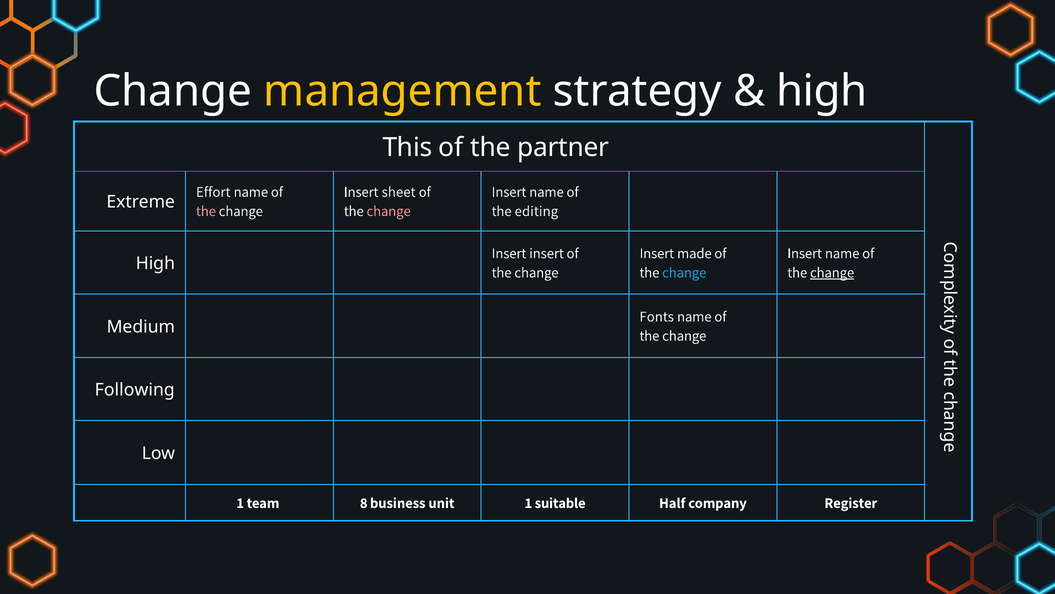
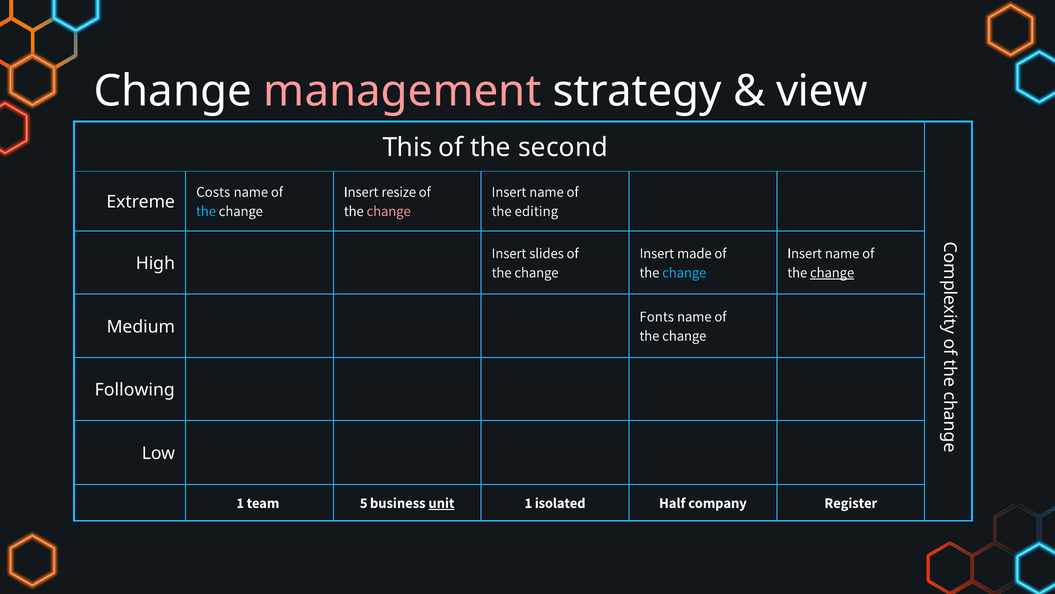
management colour: yellow -> pink
high at (822, 91): high -> view
partner: partner -> second
Effort: Effort -> Costs
sheet: sheet -> resize
the at (206, 211) colour: pink -> light blue
Insert insert: insert -> slides
8: 8 -> 5
unit underline: none -> present
suitable: suitable -> isolated
